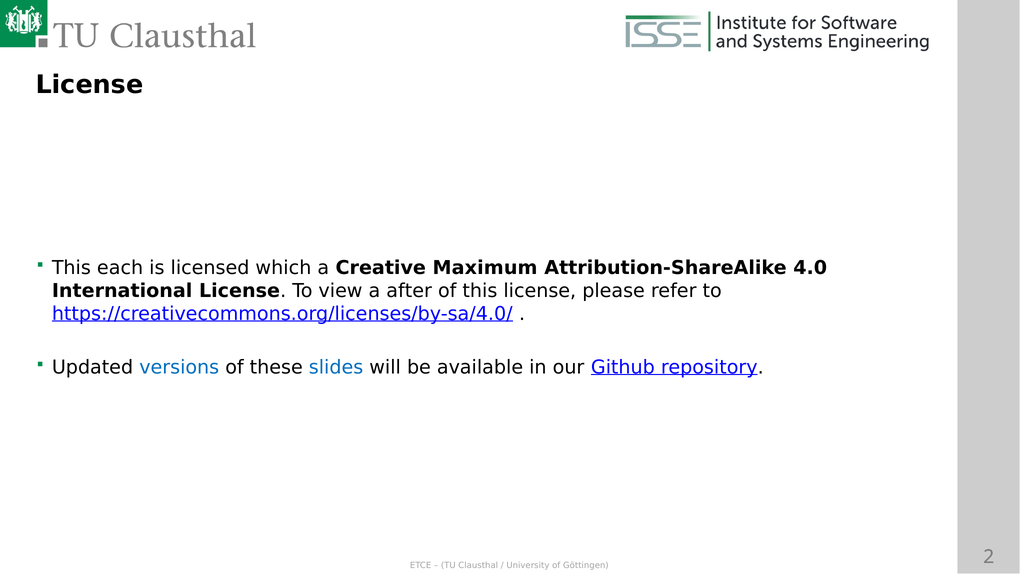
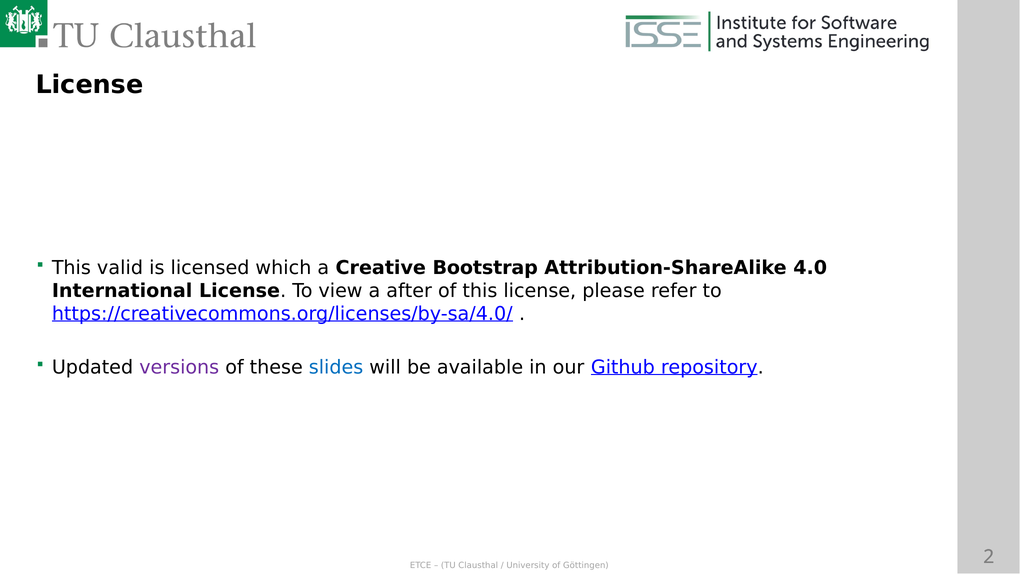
each: each -> valid
Maximum: Maximum -> Bootstrap
versions colour: blue -> purple
